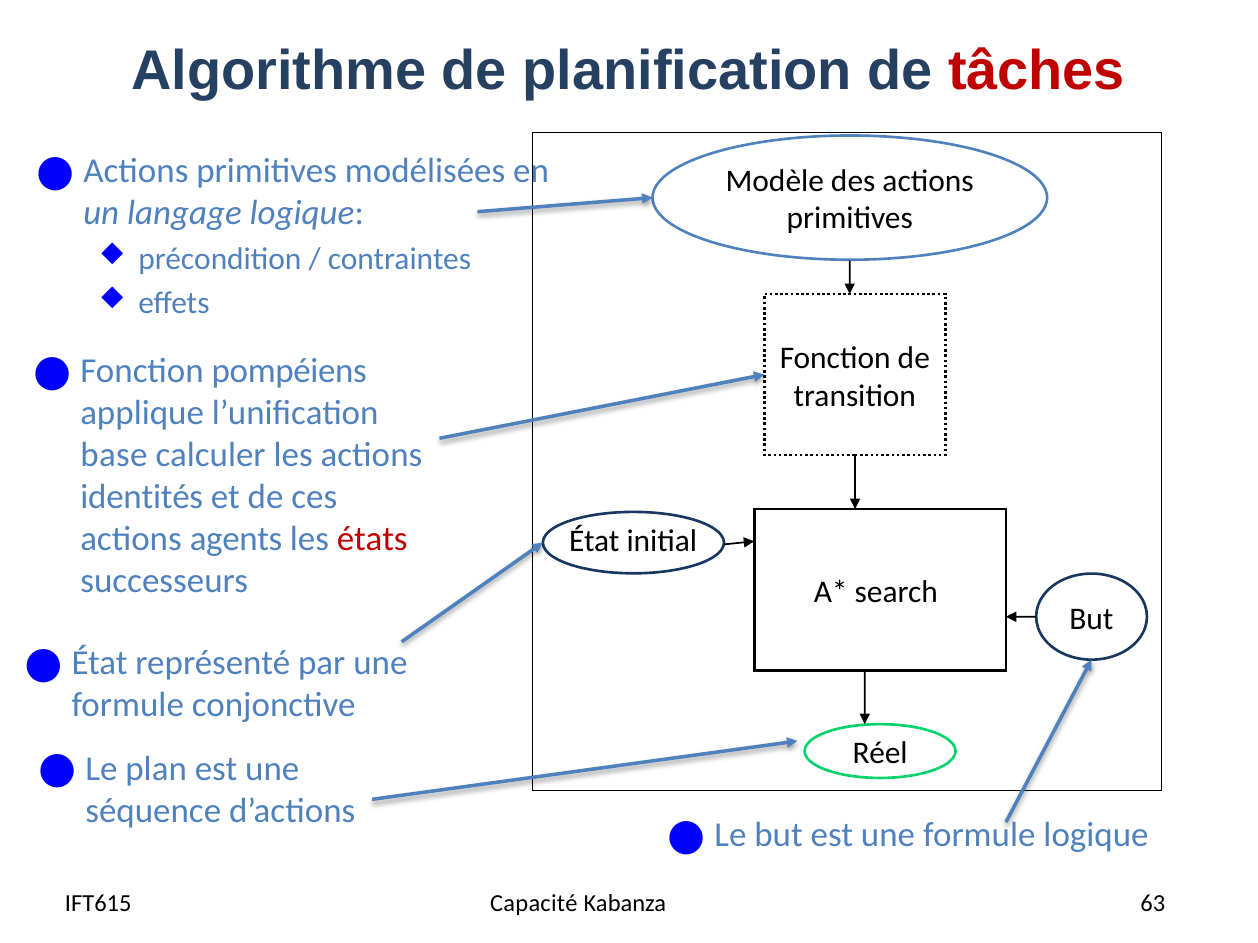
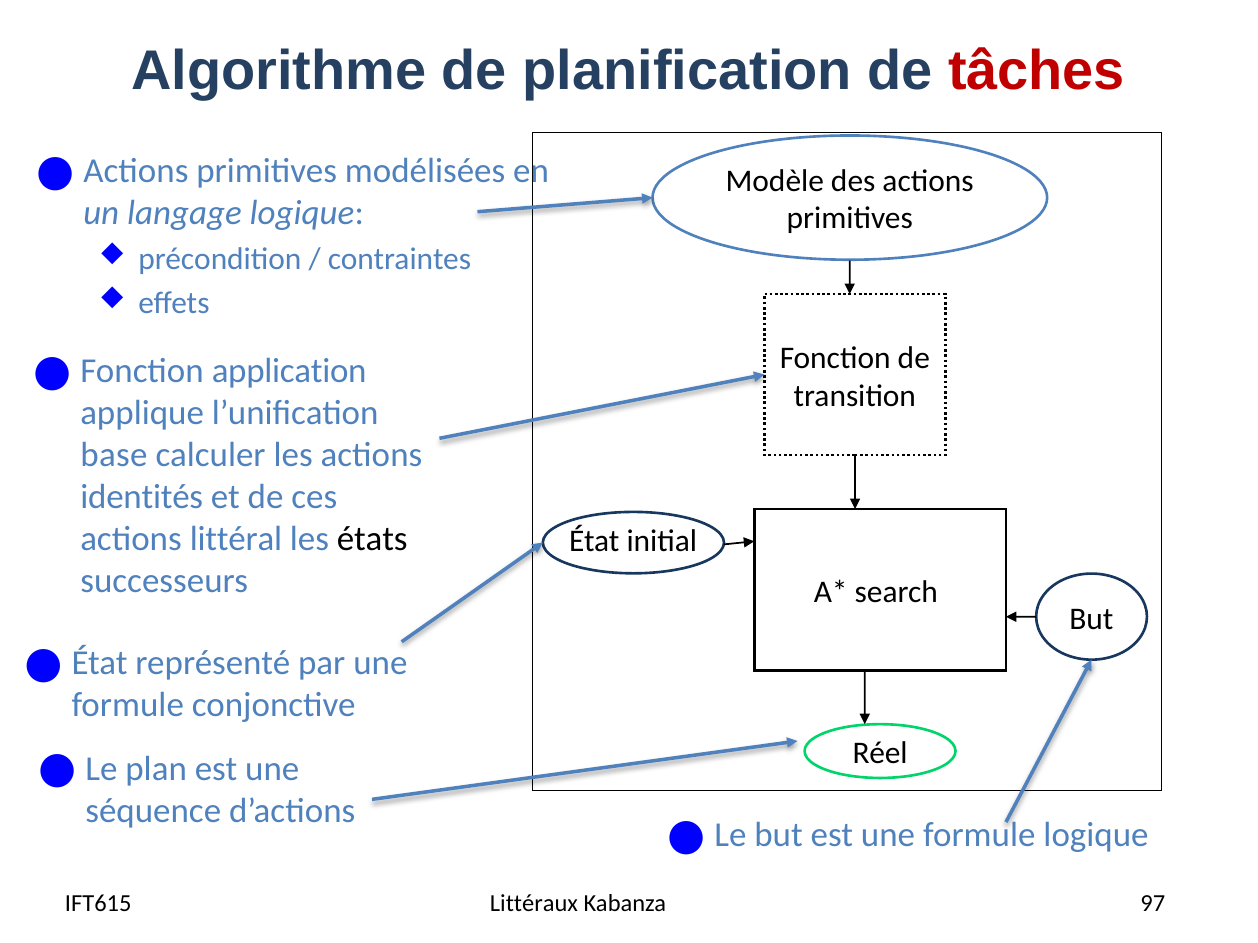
pompéiens: pompéiens -> application
agents: agents -> littéral
états colour: red -> black
Capacité: Capacité -> Littéraux
63: 63 -> 97
